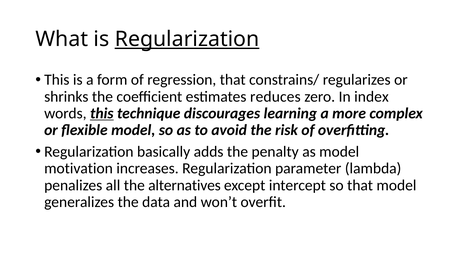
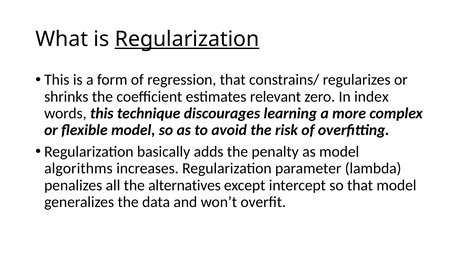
reduces: reduces -> relevant
this at (102, 113) underline: present -> none
motivation: motivation -> algorithms
